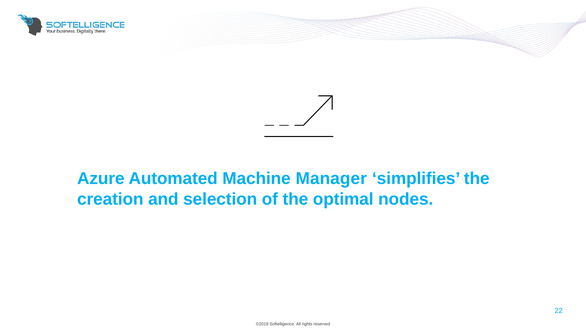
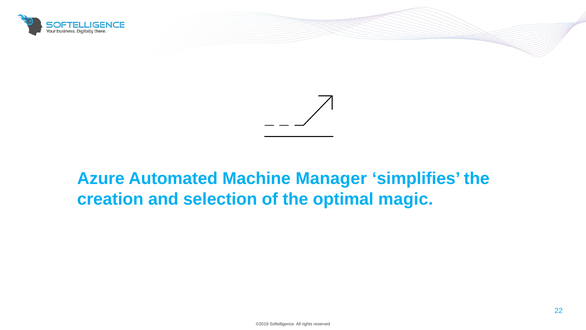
nodes: nodes -> magic
